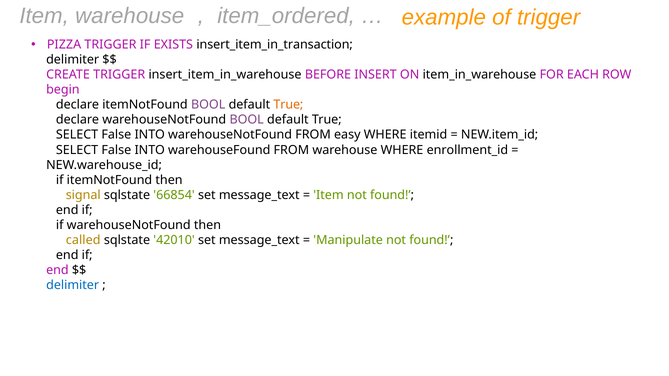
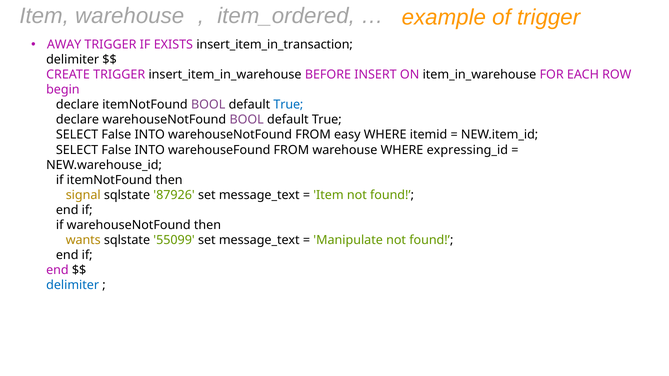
PIZZA: PIZZA -> AWAY
True at (288, 105) colour: orange -> blue
enrollment_id: enrollment_id -> expressing_id
66854: 66854 -> 87926
called: called -> wants
42010: 42010 -> 55099
